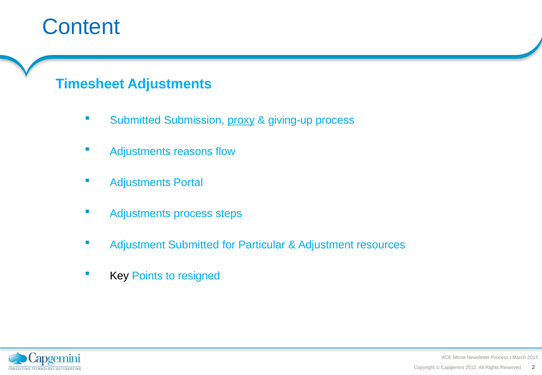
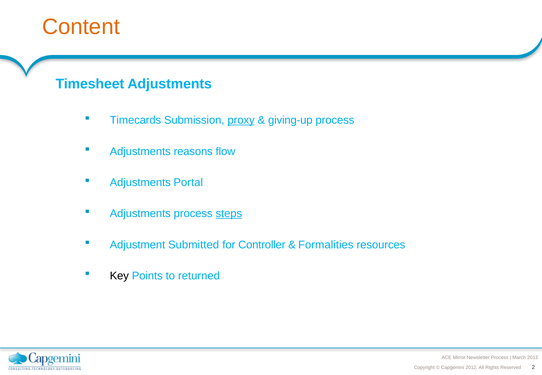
Content colour: blue -> orange
Submitted at (135, 120): Submitted -> Timecards
steps underline: none -> present
Particular: Particular -> Controller
Adjustment at (326, 245): Adjustment -> Formalities
resigned: resigned -> returned
